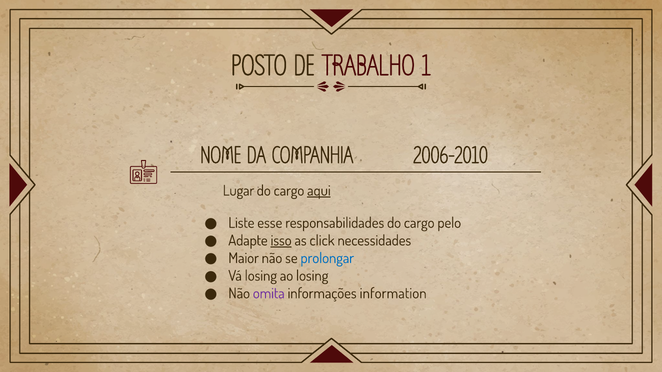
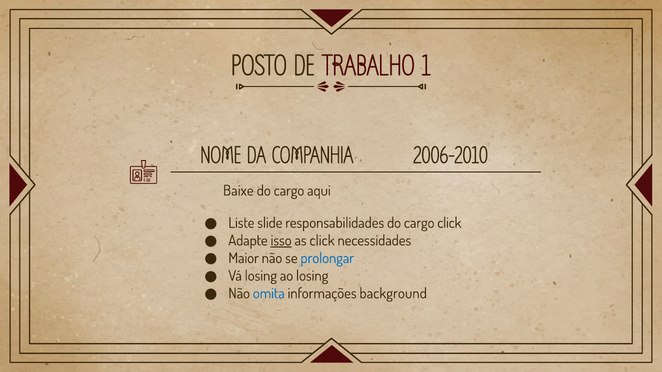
Lugar: Lugar -> Baixe
aqui underline: present -> none
esse: esse -> slide
cargo pelo: pelo -> click
omita colour: purple -> blue
information: information -> background
